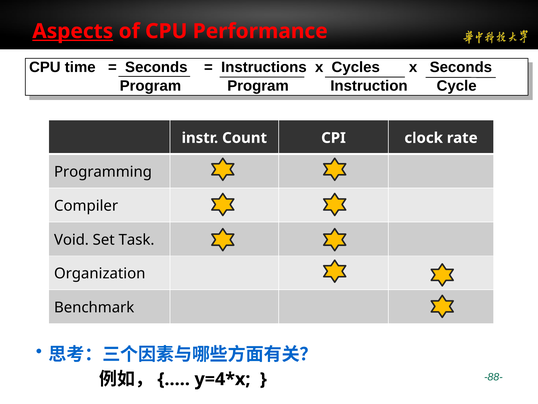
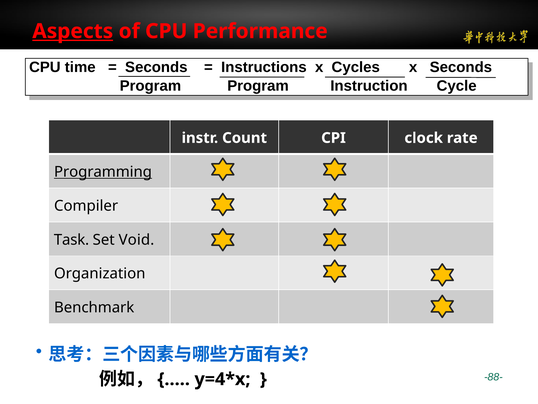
Programming underline: none -> present
Void: Void -> Task
Task: Task -> Void
